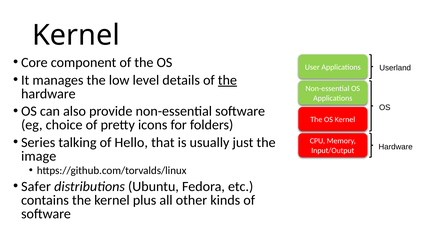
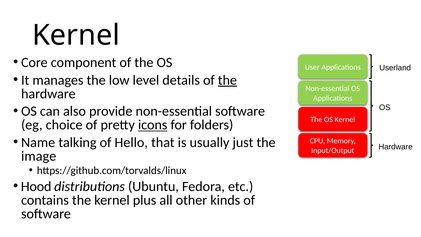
icons underline: none -> present
Series: Series -> Name
Safer: Safer -> Hood
